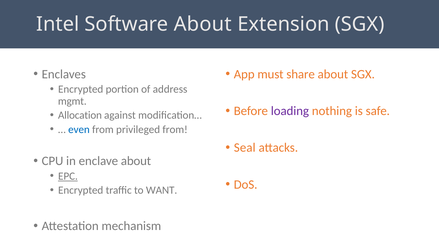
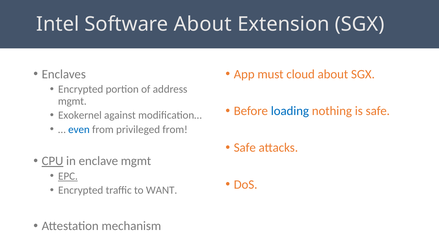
share: share -> cloud
loading colour: purple -> blue
Allocation: Allocation -> Exokernel
Seal at (245, 148): Seal -> Safe
CPU underline: none -> present
enclave about: about -> mgmt
